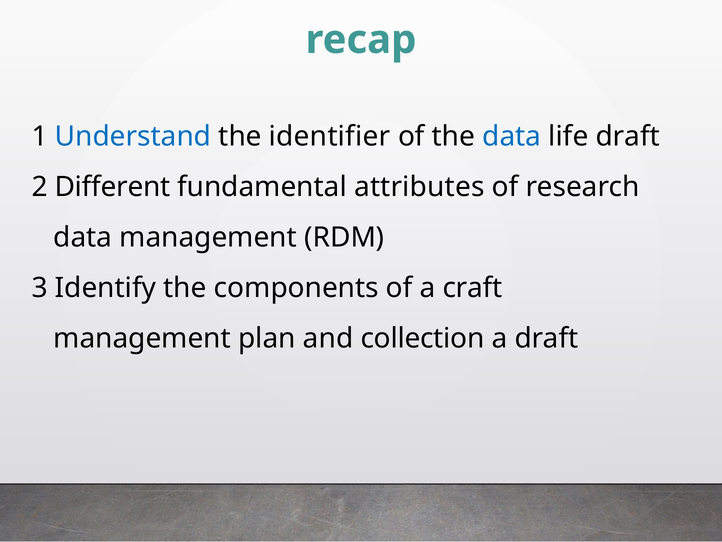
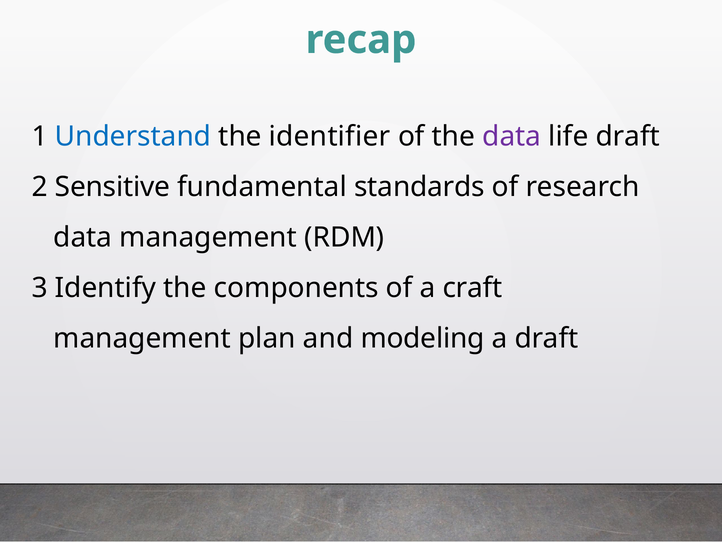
data at (512, 136) colour: blue -> purple
Different: Different -> Sensitive
attributes: attributes -> standards
collection: collection -> modeling
